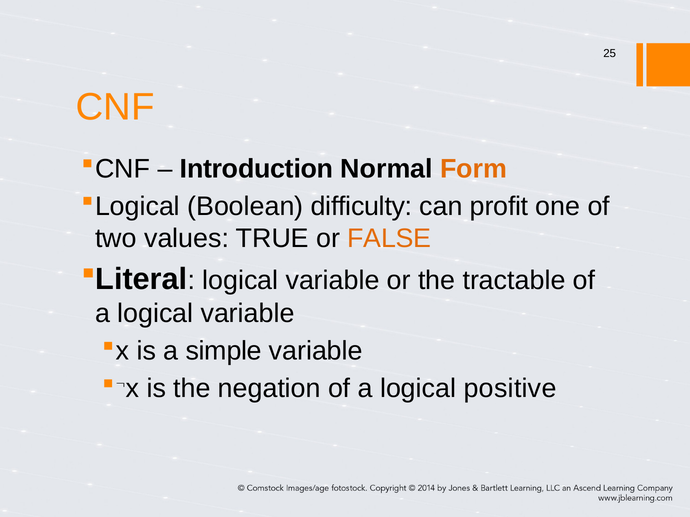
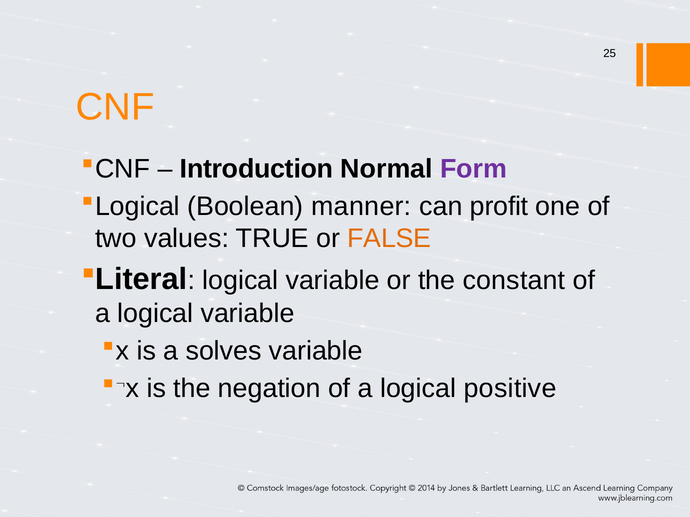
Form colour: orange -> purple
difficulty: difficulty -> manner
tractable: tractable -> constant
simple: simple -> solves
